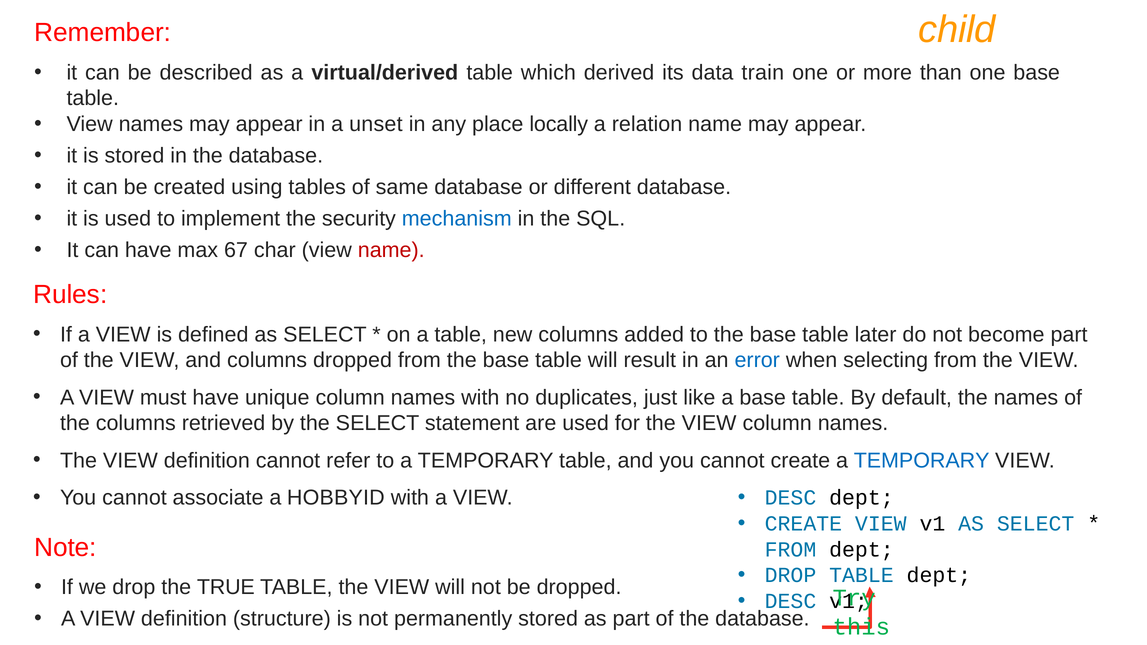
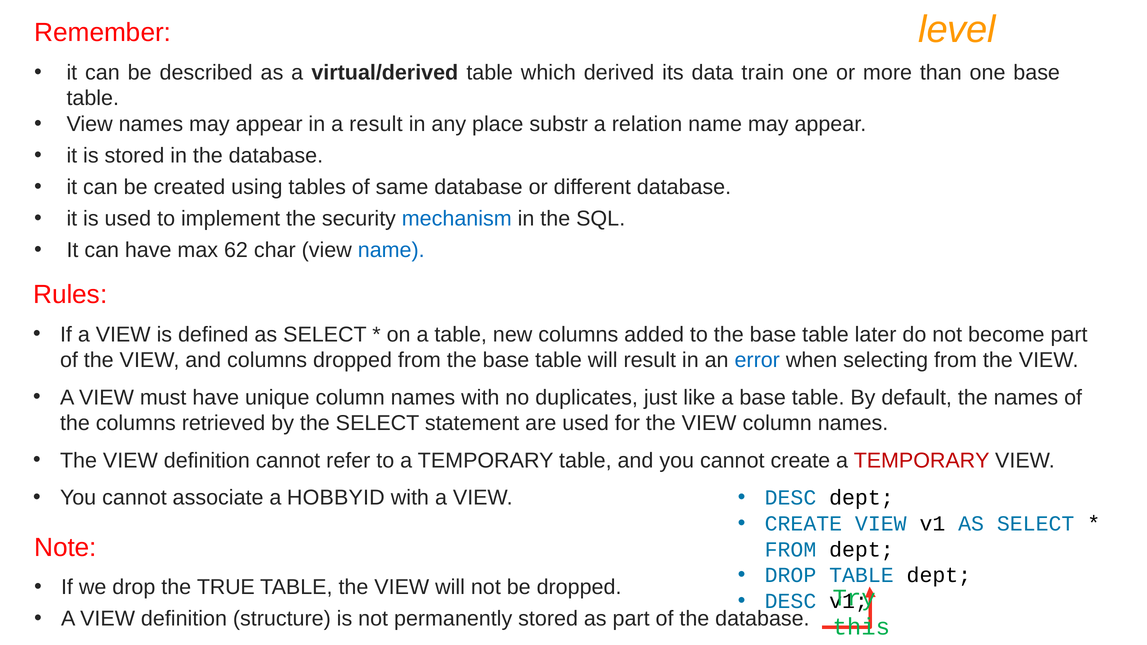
child: child -> level
a unset: unset -> result
locally: locally -> substr
67: 67 -> 62
name at (391, 250) colour: red -> blue
TEMPORARY at (922, 461) colour: blue -> red
